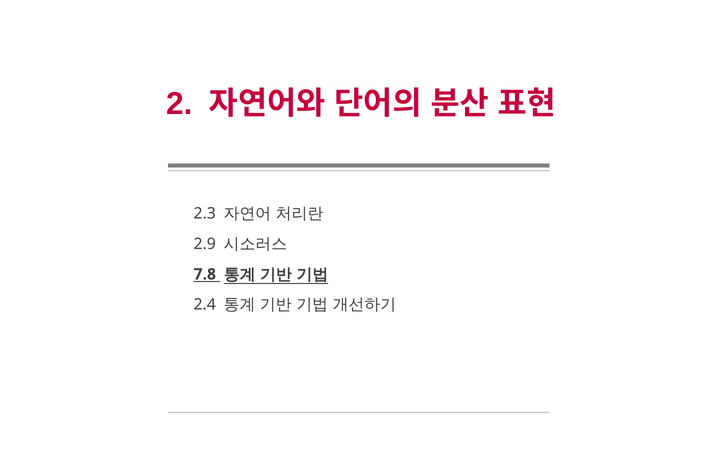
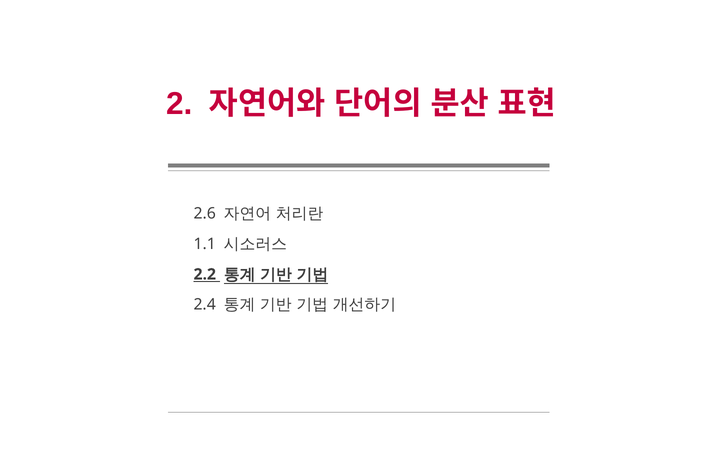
2.3: 2.3 -> 2.6
2.9: 2.9 -> 1.1
7.8: 7.8 -> 2.2
